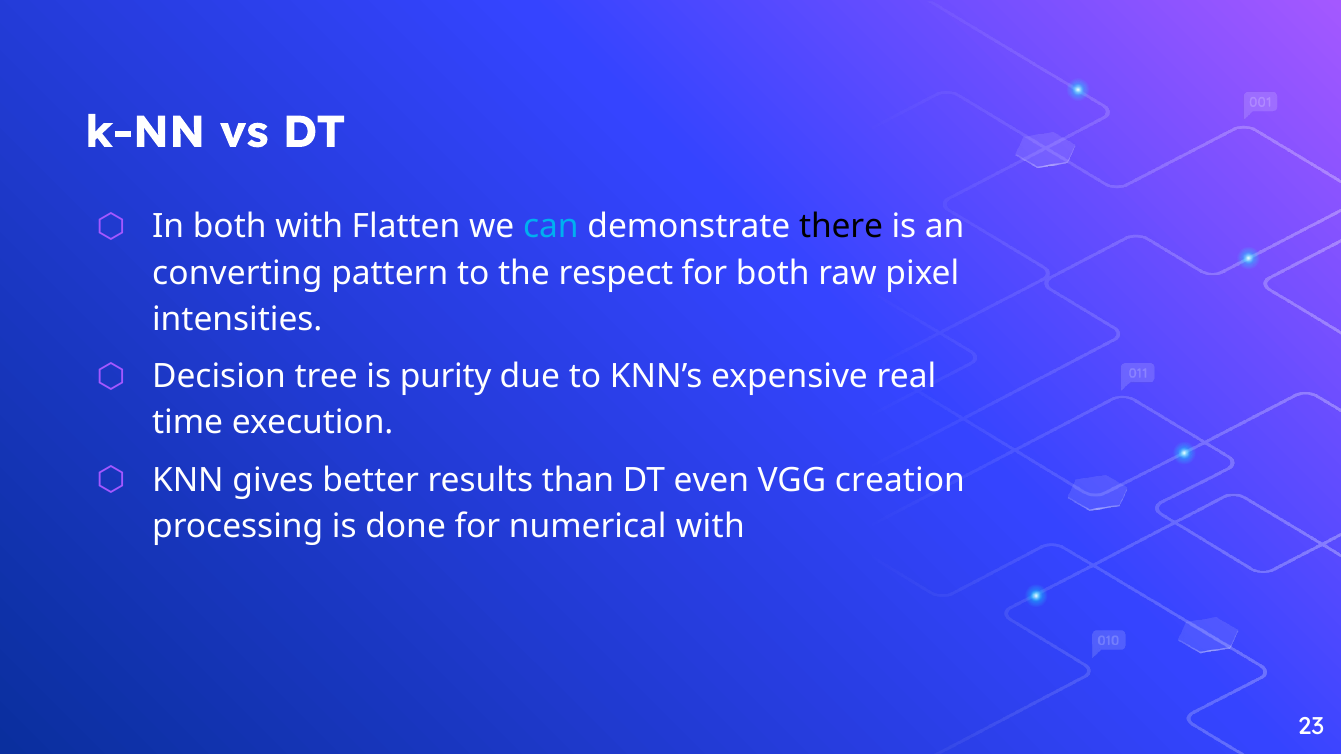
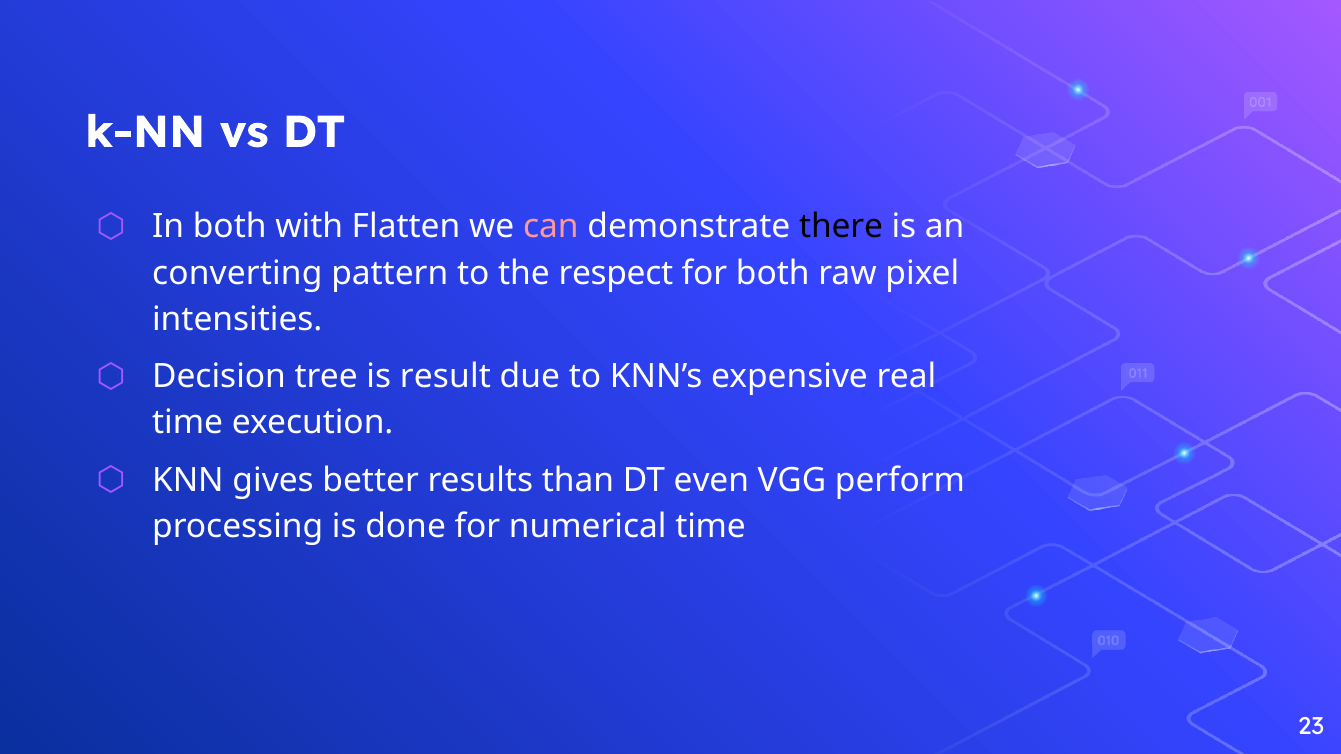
can colour: light blue -> pink
purity: purity -> result
creation: creation -> perform
numerical with: with -> time
